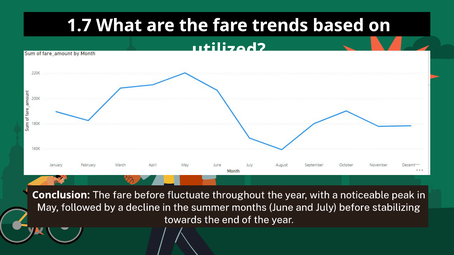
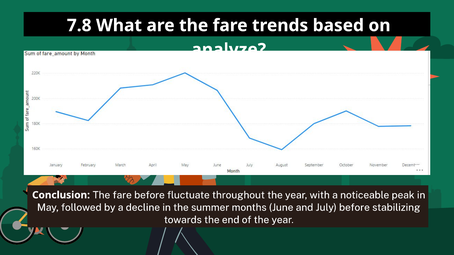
1.7: 1.7 -> 7.8
utilized: utilized -> analyze
